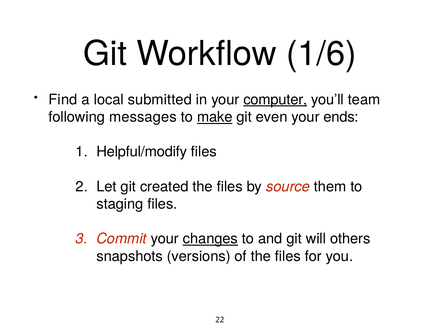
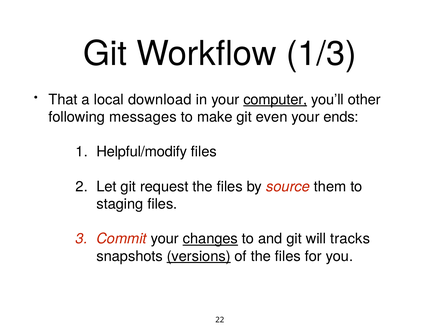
1/6: 1/6 -> 1/3
Find: Find -> That
submitted: submitted -> download
team: team -> other
make underline: present -> none
created: created -> request
others: others -> tracks
versions underline: none -> present
